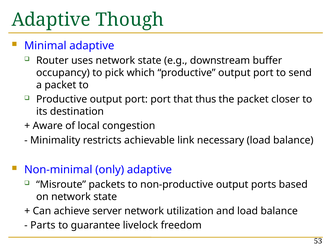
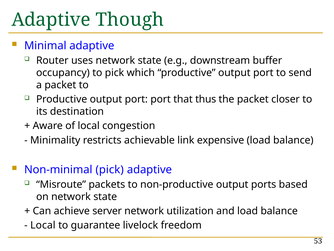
necessary: necessary -> expensive
Non-minimal only: only -> pick
Parts at (43, 225): Parts -> Local
